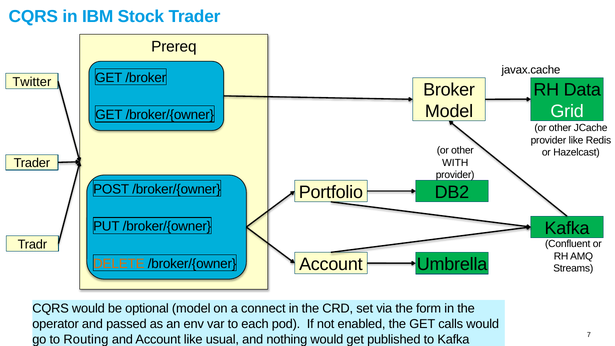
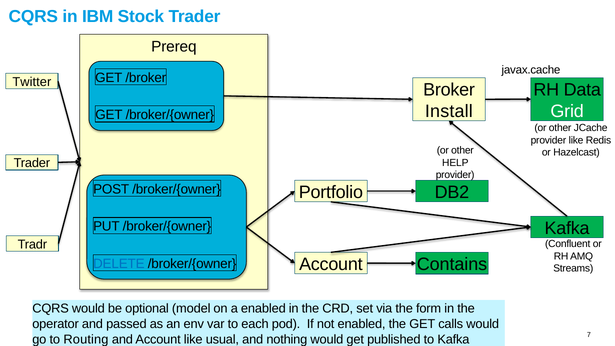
Model at (449, 111): Model -> Install
WITH: WITH -> HELP
Umbrella: Umbrella -> Contains
DELETE colour: orange -> blue
a connect: connect -> enabled
